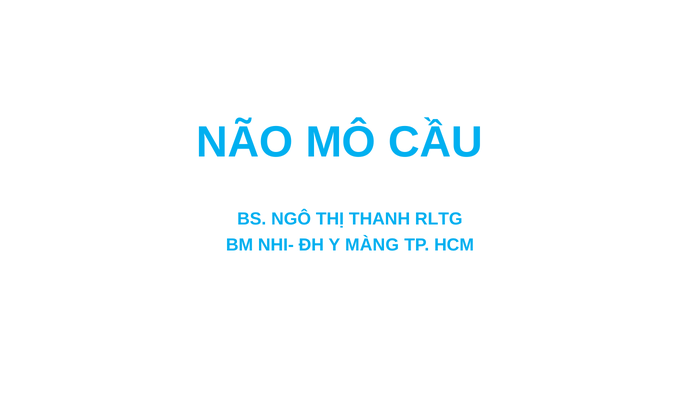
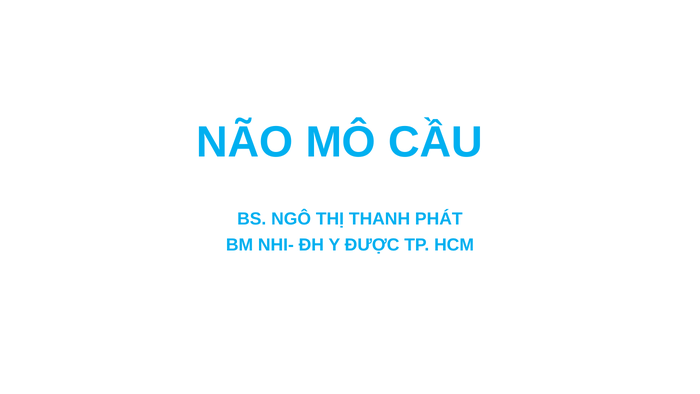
RLTG: RLTG -> PHÁT
MÀNG: MÀNG -> ĐƯỢC
